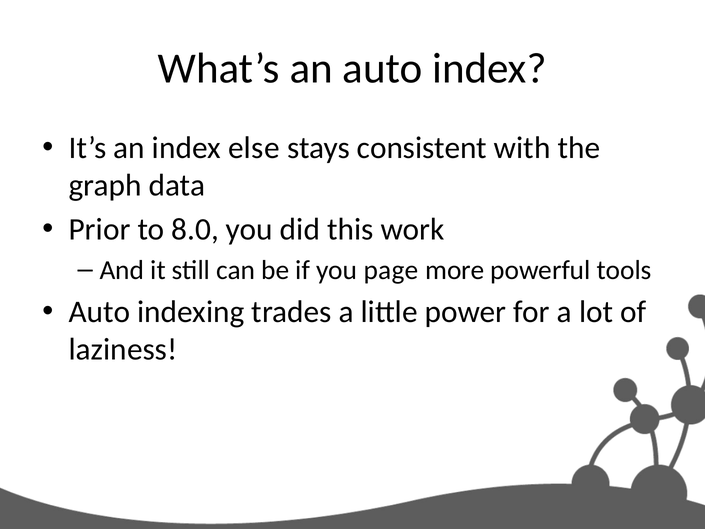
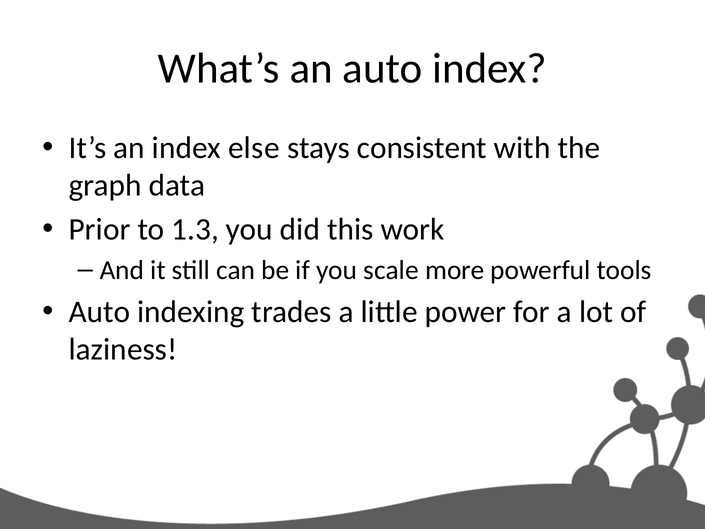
8.0: 8.0 -> 1.3
page: page -> scale
